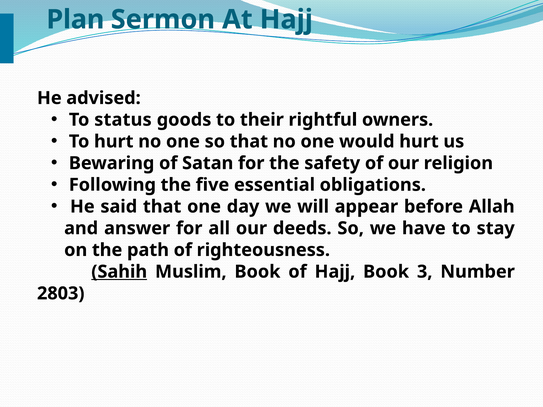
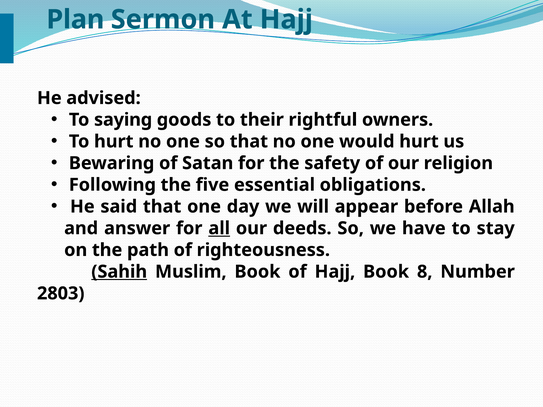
status: status -> saying
all underline: none -> present
3: 3 -> 8
